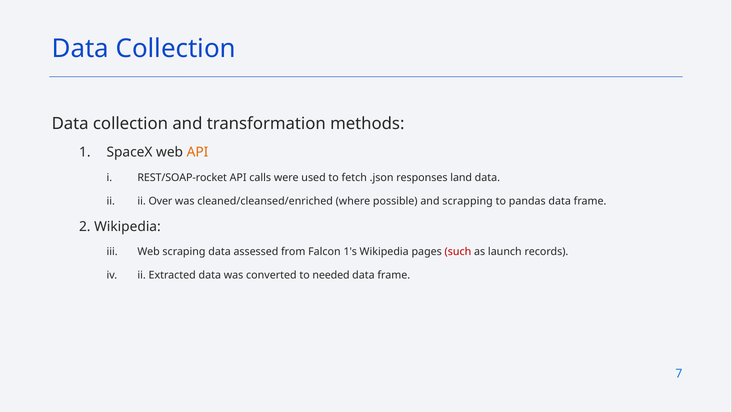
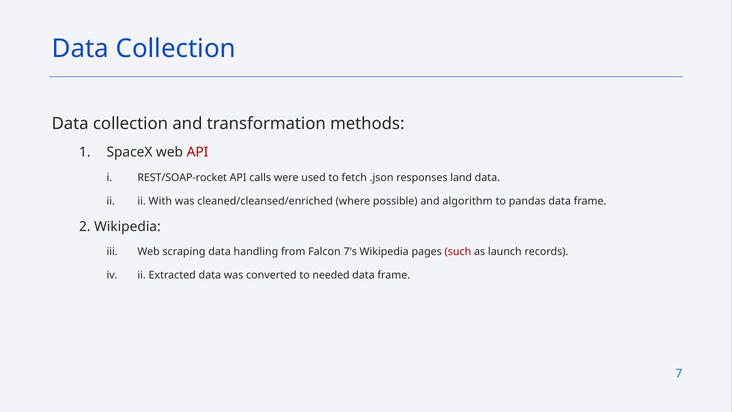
API at (197, 152) colour: orange -> red
Over: Over -> With
scrapping: scrapping -> algorithm
assessed: assessed -> handling
1's: 1's -> 7's
